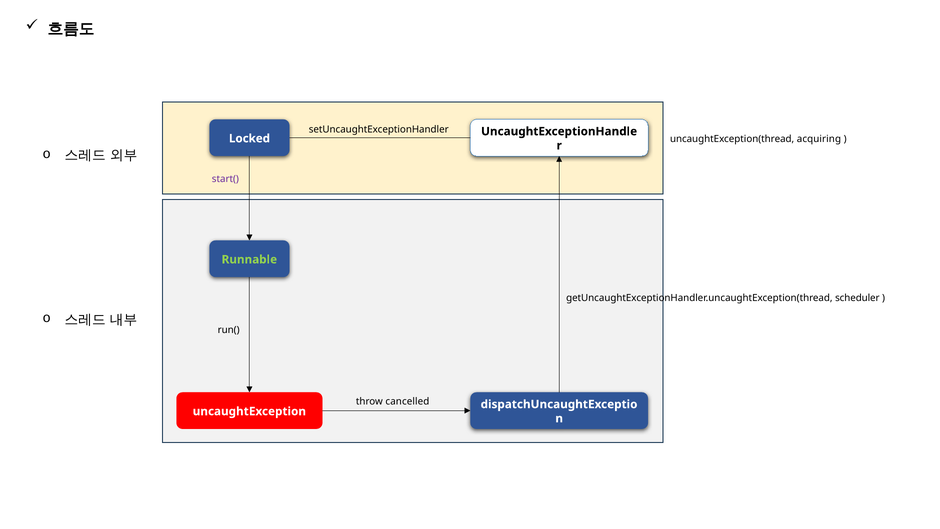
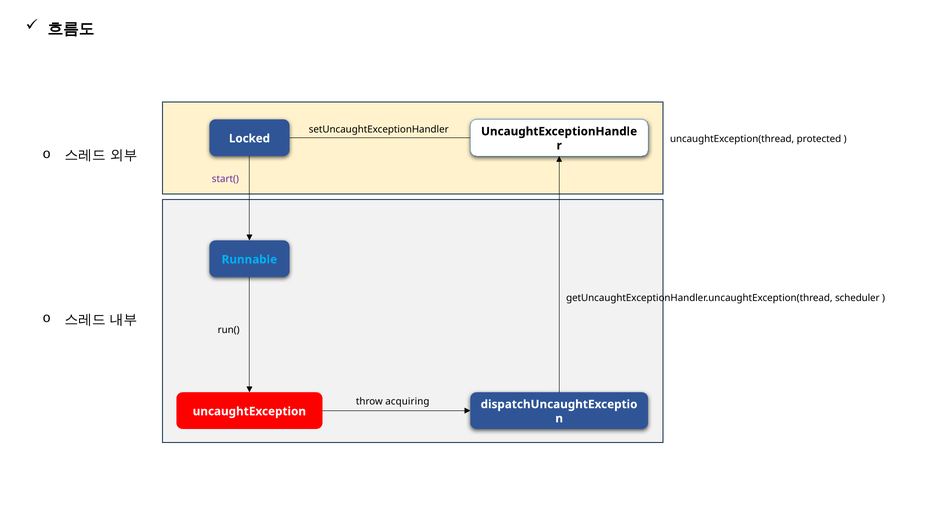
acquiring: acquiring -> protected
Runnable colour: light green -> light blue
cancelled: cancelled -> acquiring
